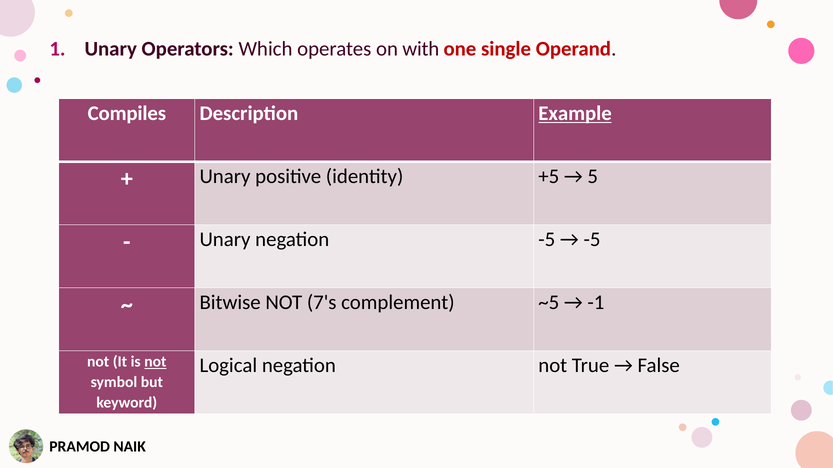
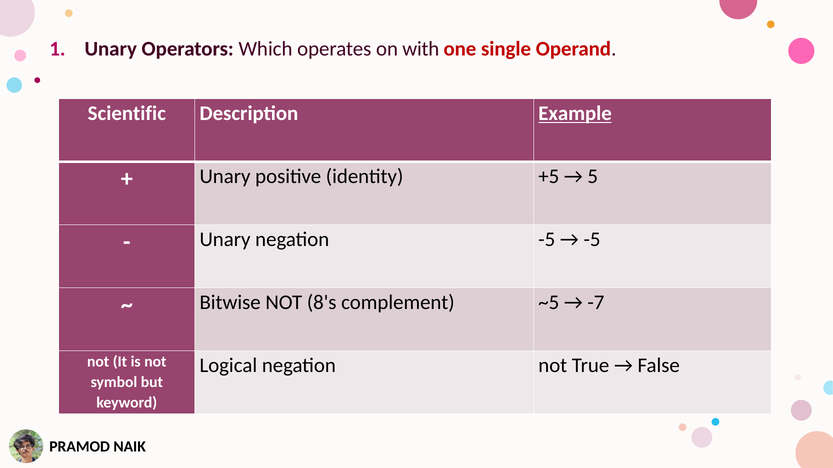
Compiles: Compiles -> Scientific
7's: 7's -> 8's
-1: -1 -> -7
not at (155, 362) underline: present -> none
